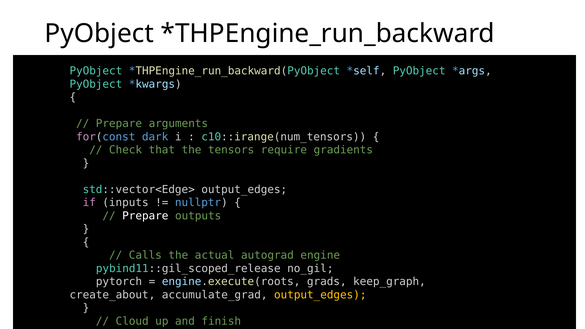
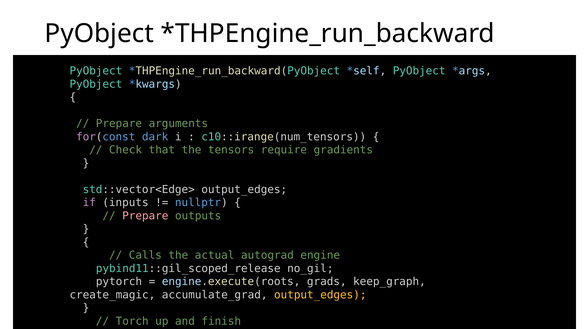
Prepare at (145, 216) colour: white -> pink
create_about: create_about -> create_magic
Cloud: Cloud -> Torch
